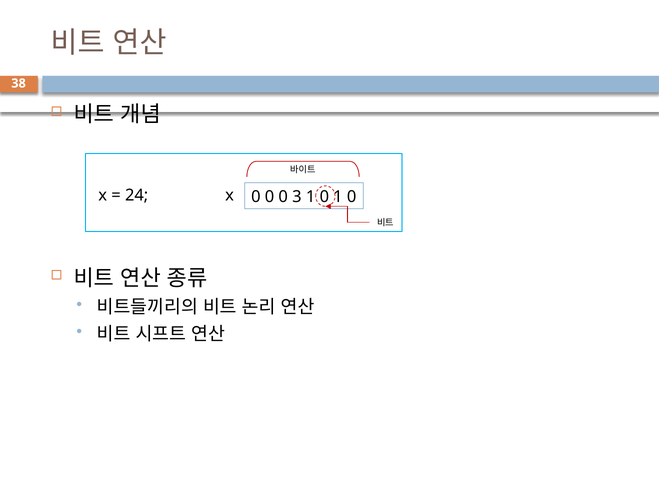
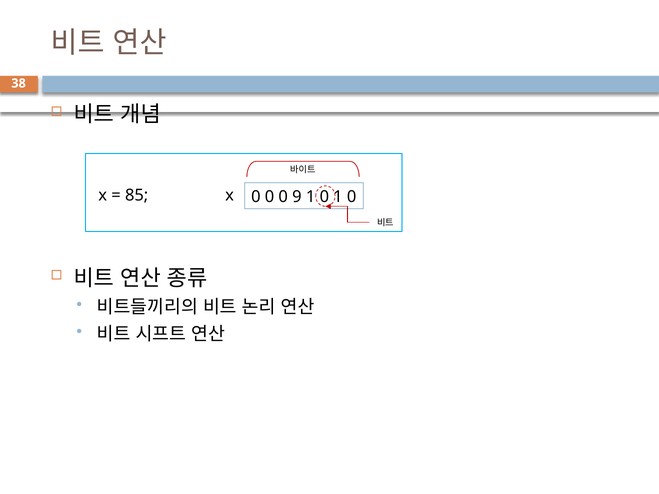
24: 24 -> 85
3: 3 -> 9
